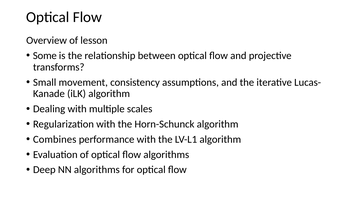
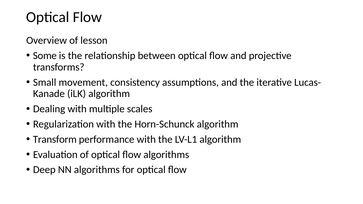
Combines: Combines -> Transform
